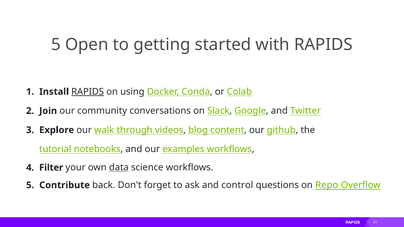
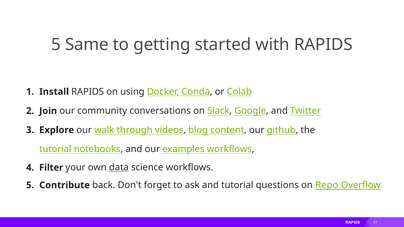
Open: Open -> Same
RAPIDS at (88, 92) underline: present -> none
and control: control -> tutorial
